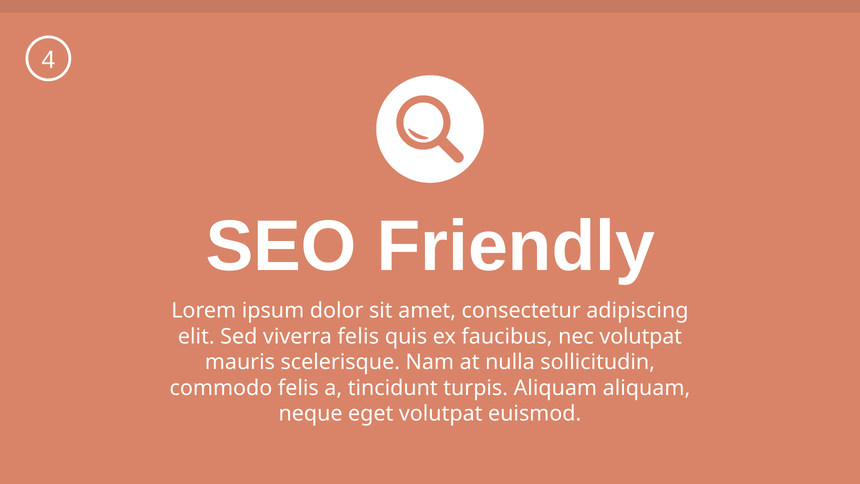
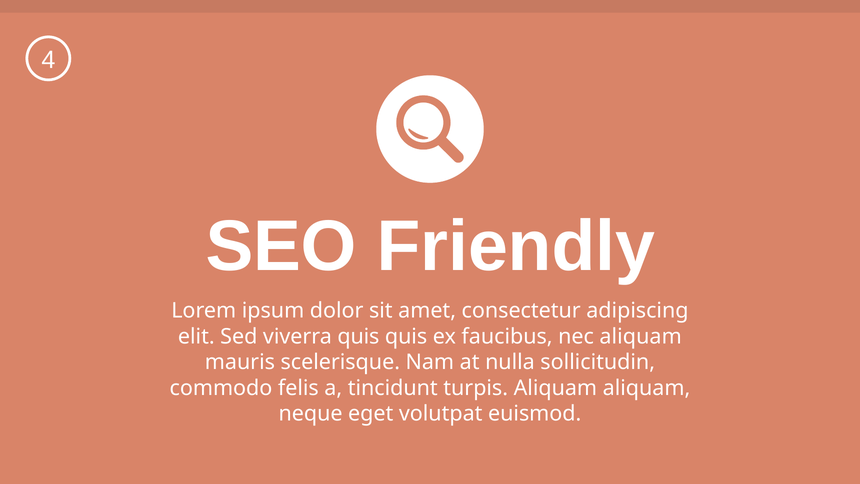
viverra felis: felis -> quis
nec volutpat: volutpat -> aliquam
